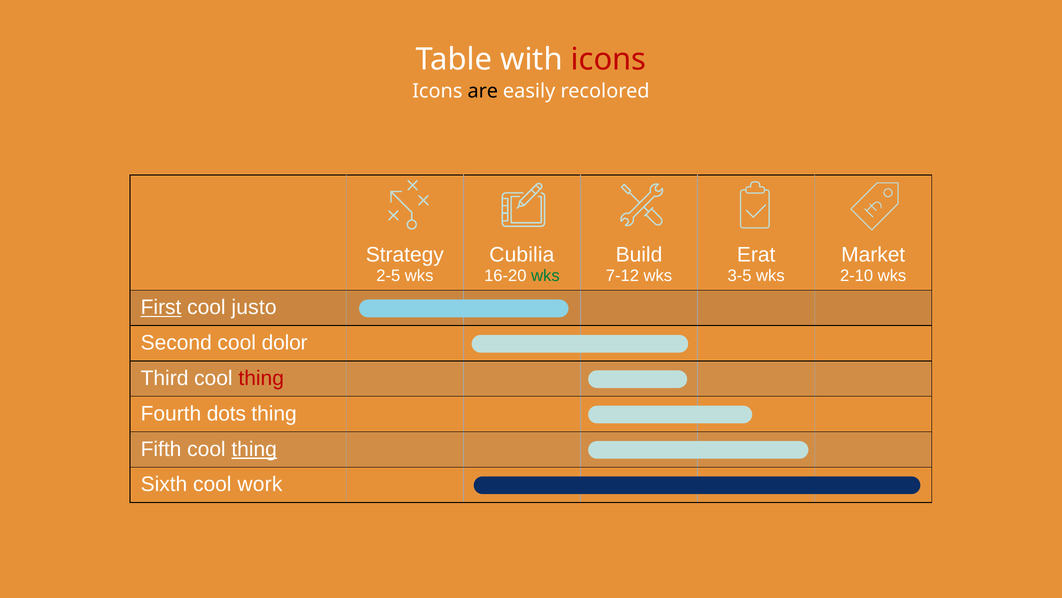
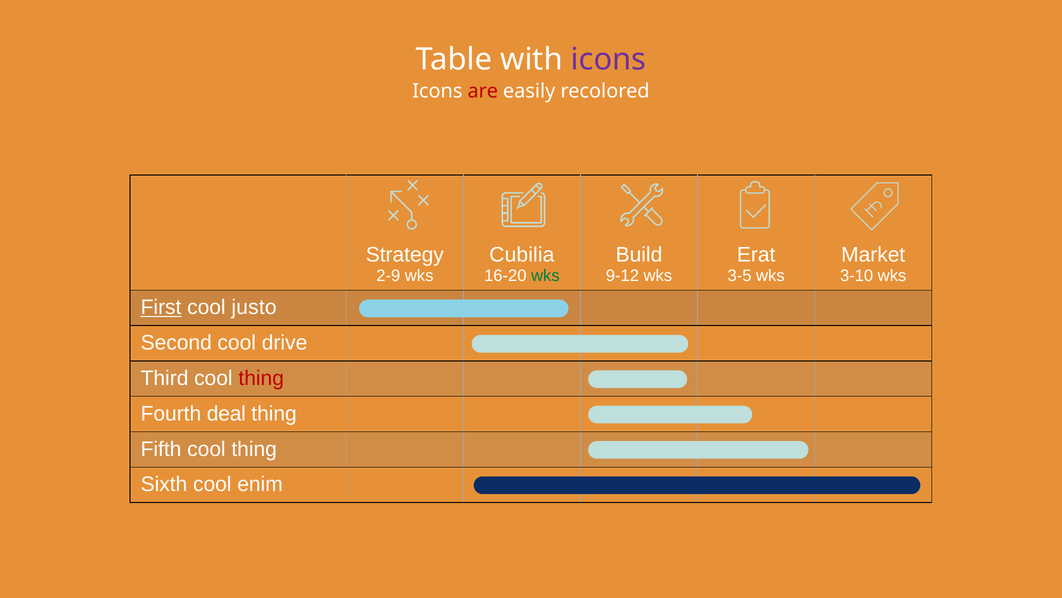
icons at (608, 59) colour: red -> purple
are colour: black -> red
2-5: 2-5 -> 2-9
7-12: 7-12 -> 9-12
2-10: 2-10 -> 3-10
dolor: dolor -> drive
dots: dots -> deal
thing at (254, 449) underline: present -> none
work: work -> enim
